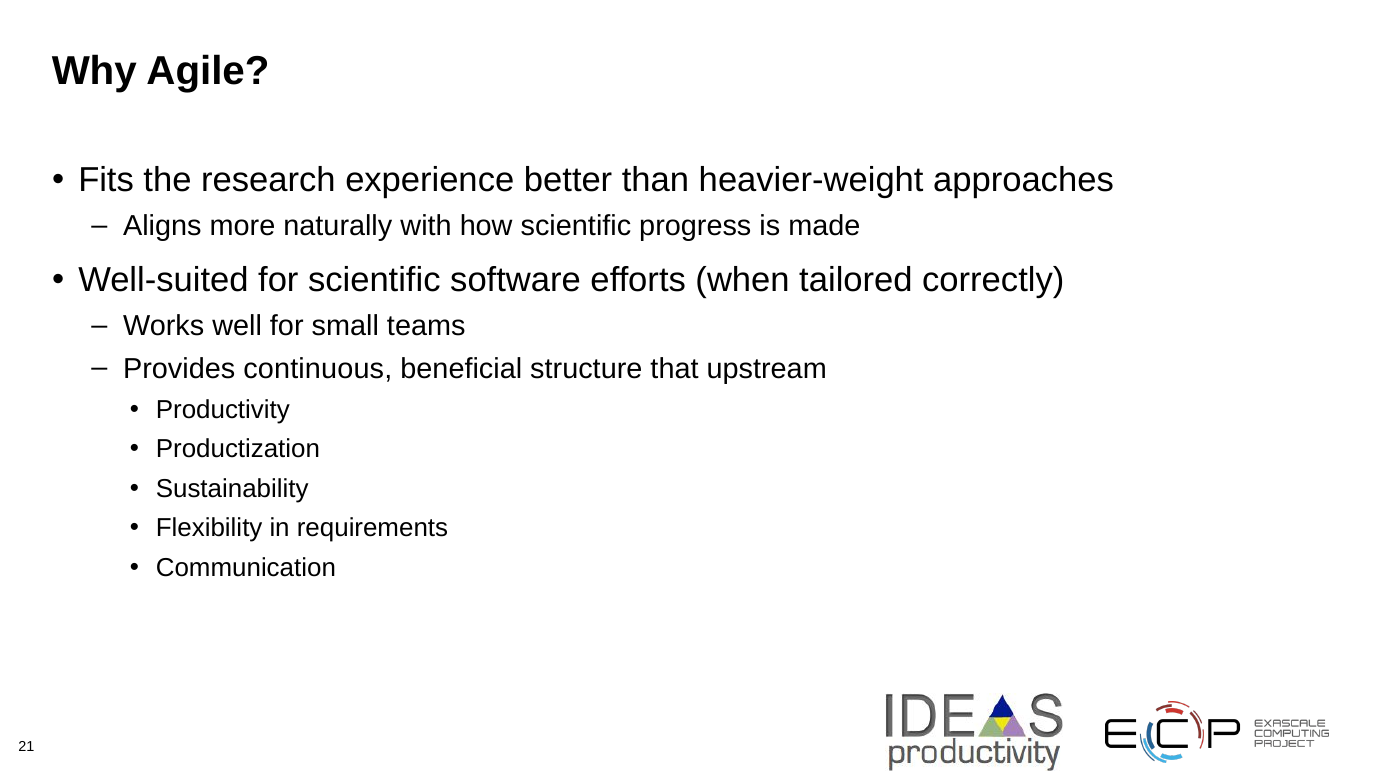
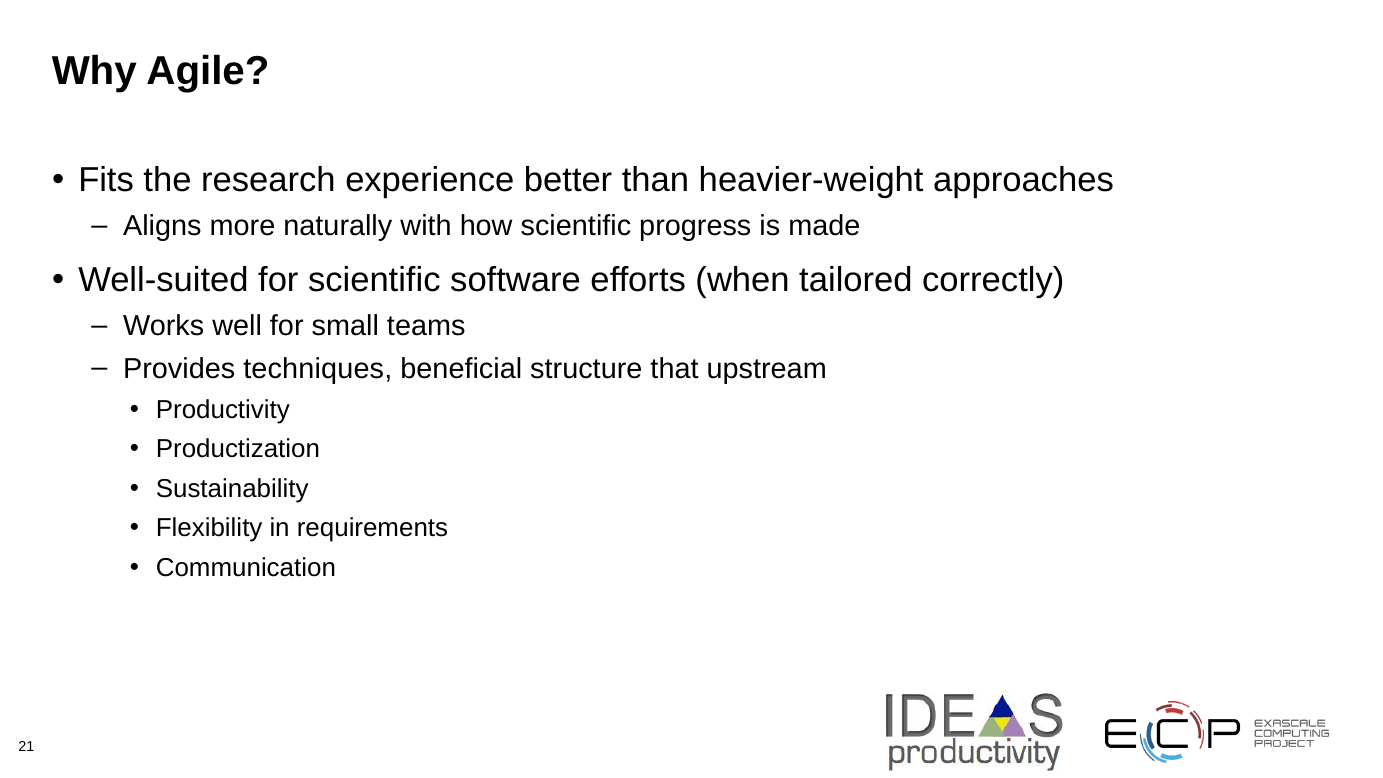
continuous: continuous -> techniques
